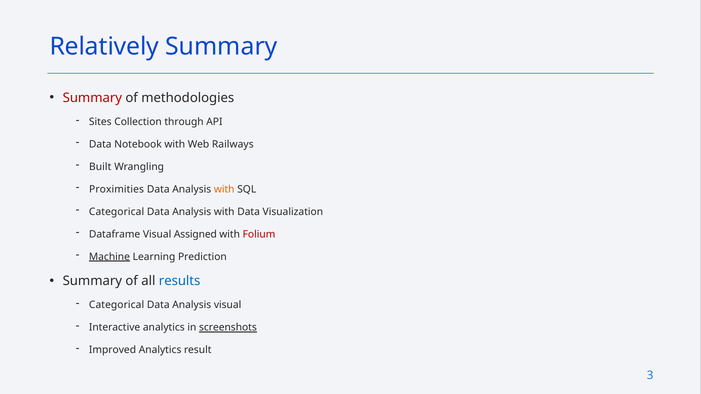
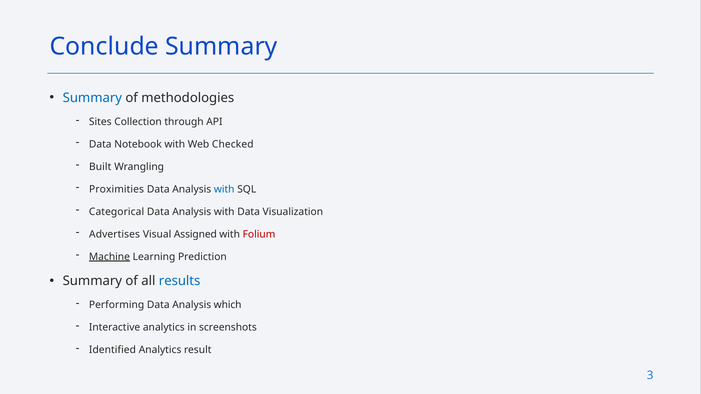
Relatively: Relatively -> Conclude
Summary at (92, 98) colour: red -> blue
Railways: Railways -> Checked
with at (224, 189) colour: orange -> blue
Dataframe: Dataframe -> Advertises
Categorical at (117, 305): Categorical -> Performing
Analysis visual: visual -> which
screenshots underline: present -> none
Improved: Improved -> Identified
